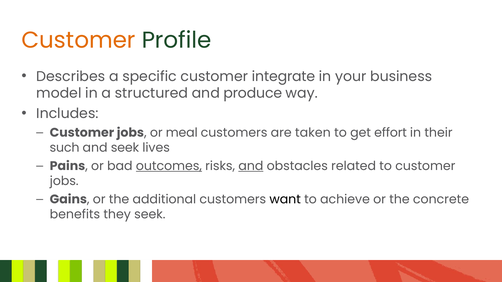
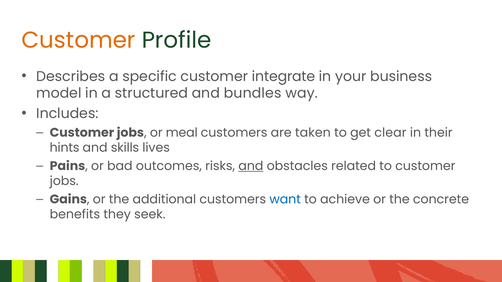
produce: produce -> bundles
effort: effort -> clear
such: such -> hints
and seek: seek -> skills
outcomes underline: present -> none
want colour: black -> blue
